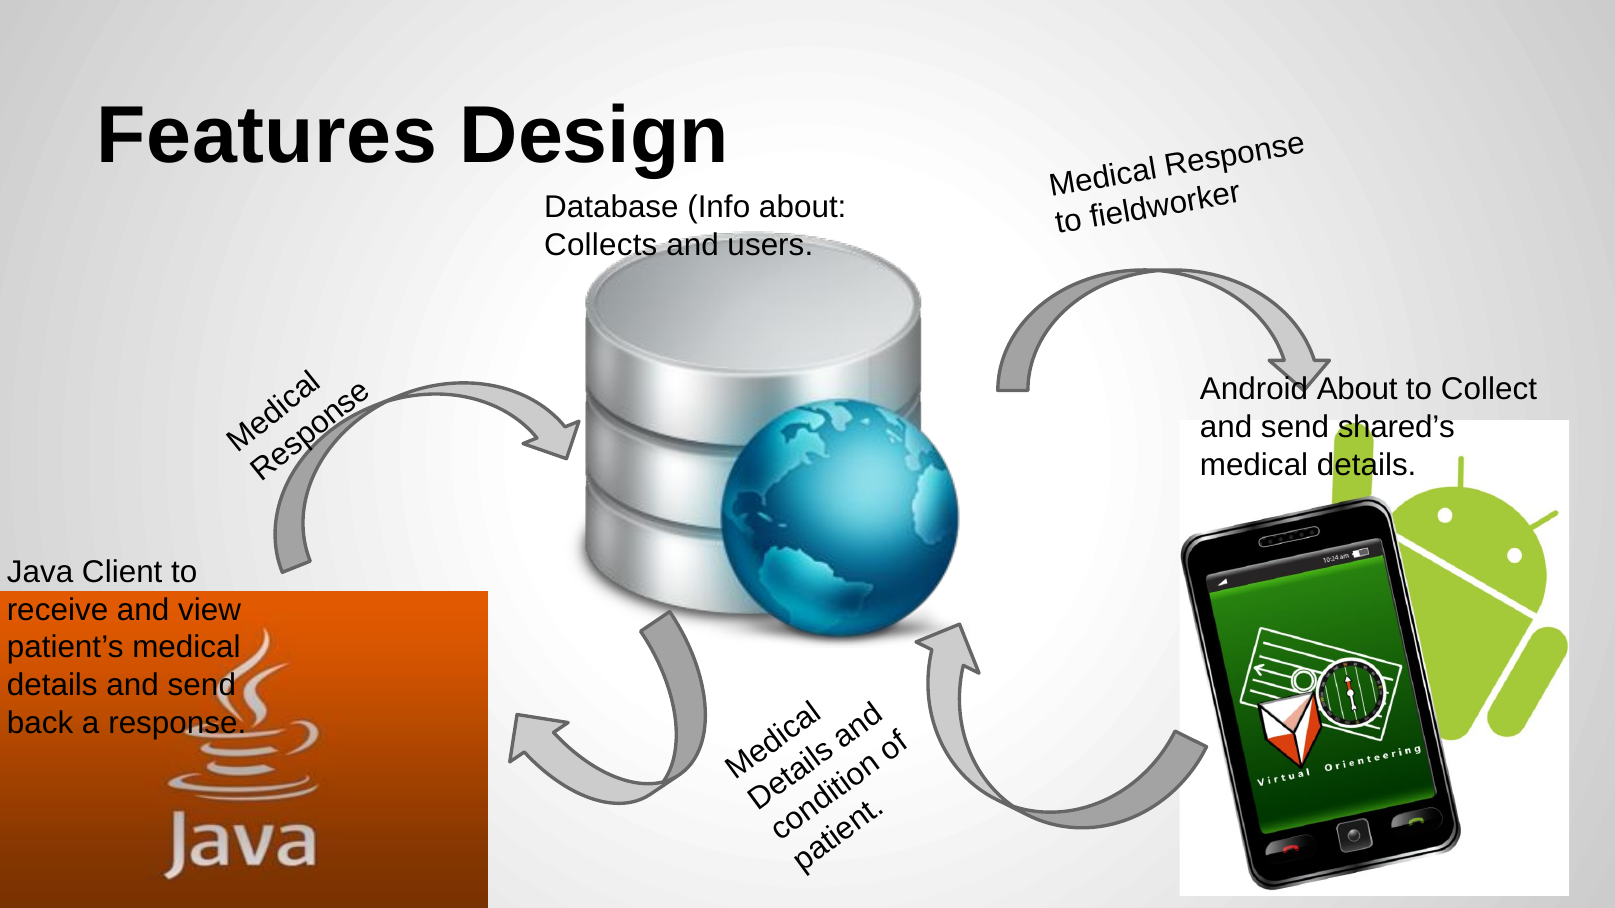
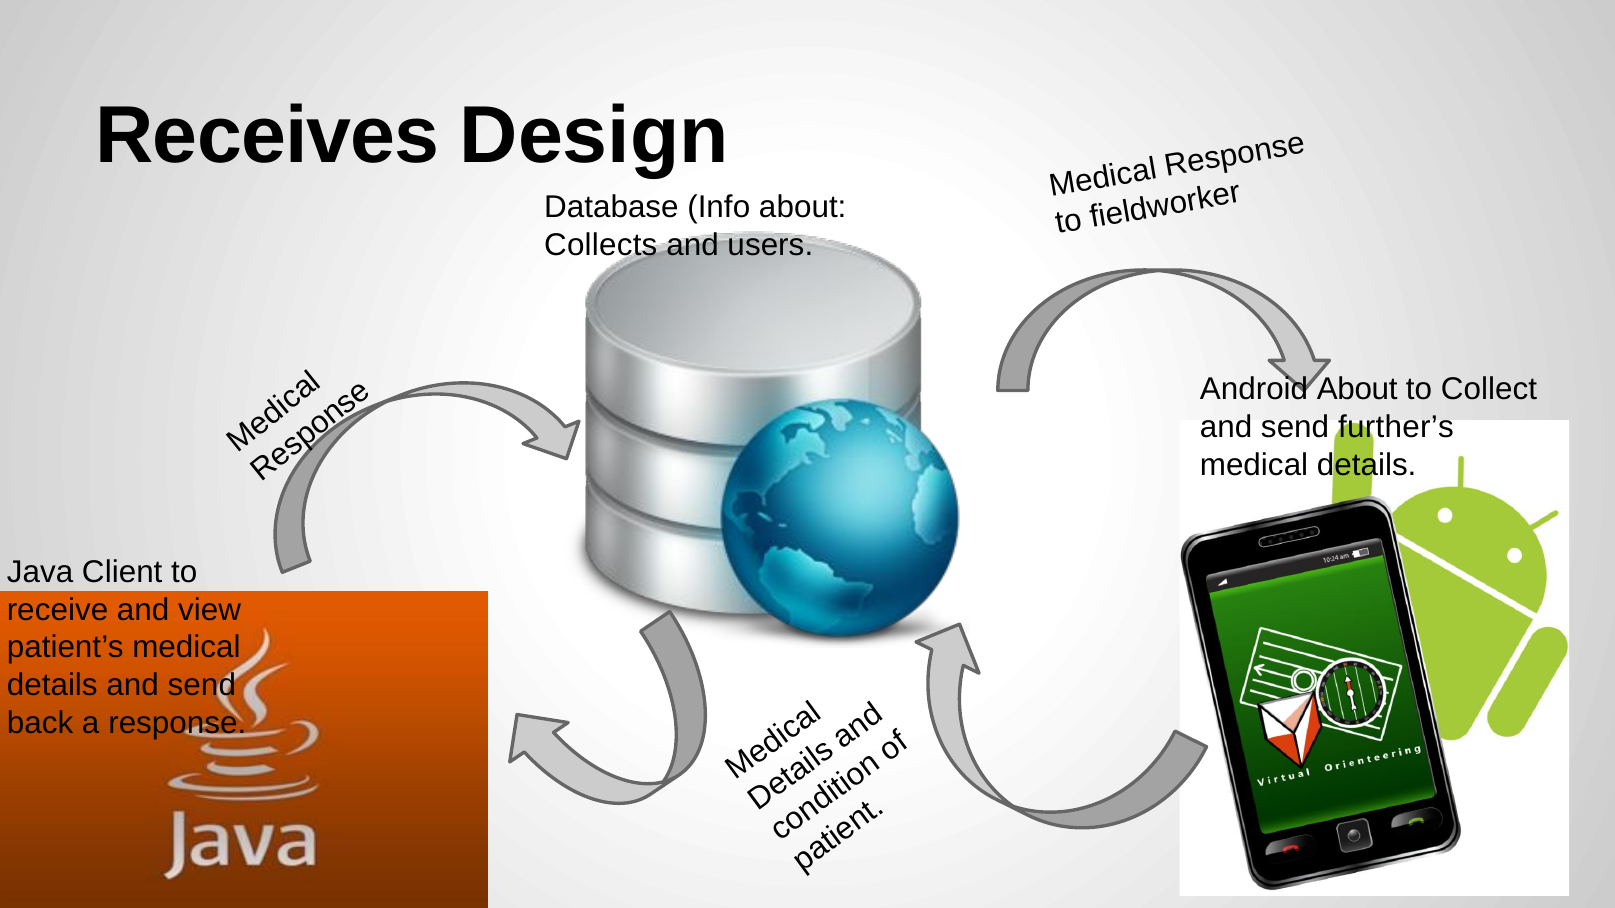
Features: Features -> Receives
shared’s: shared’s -> further’s
